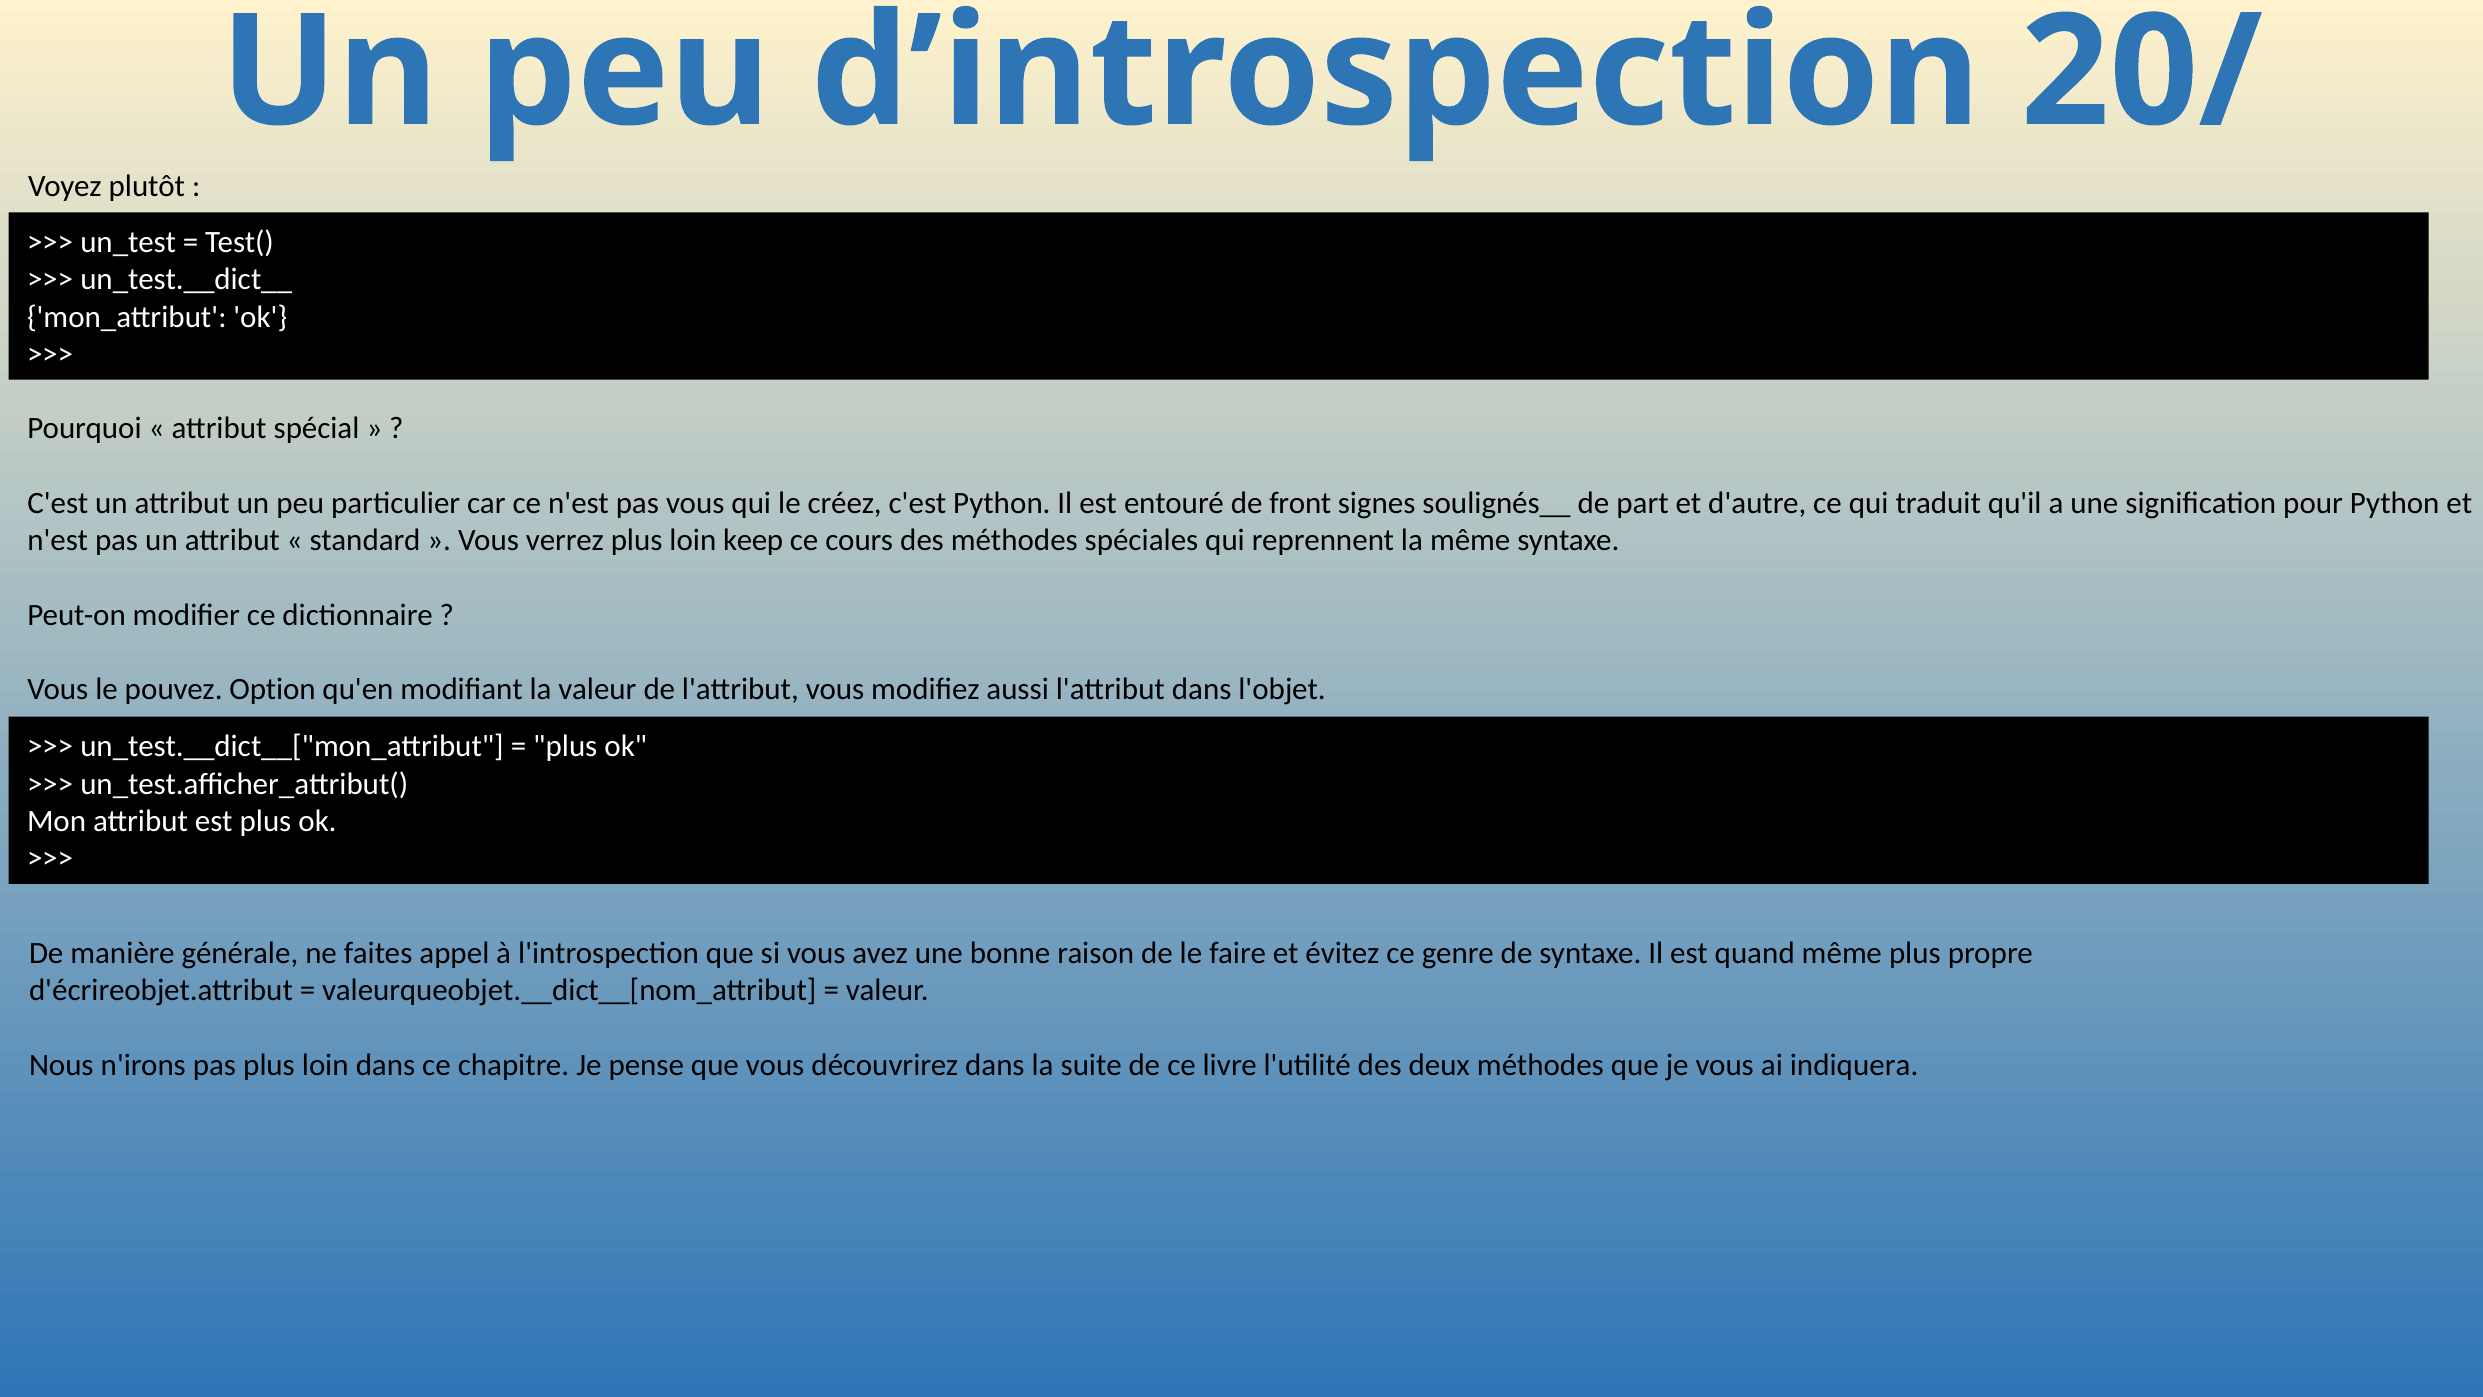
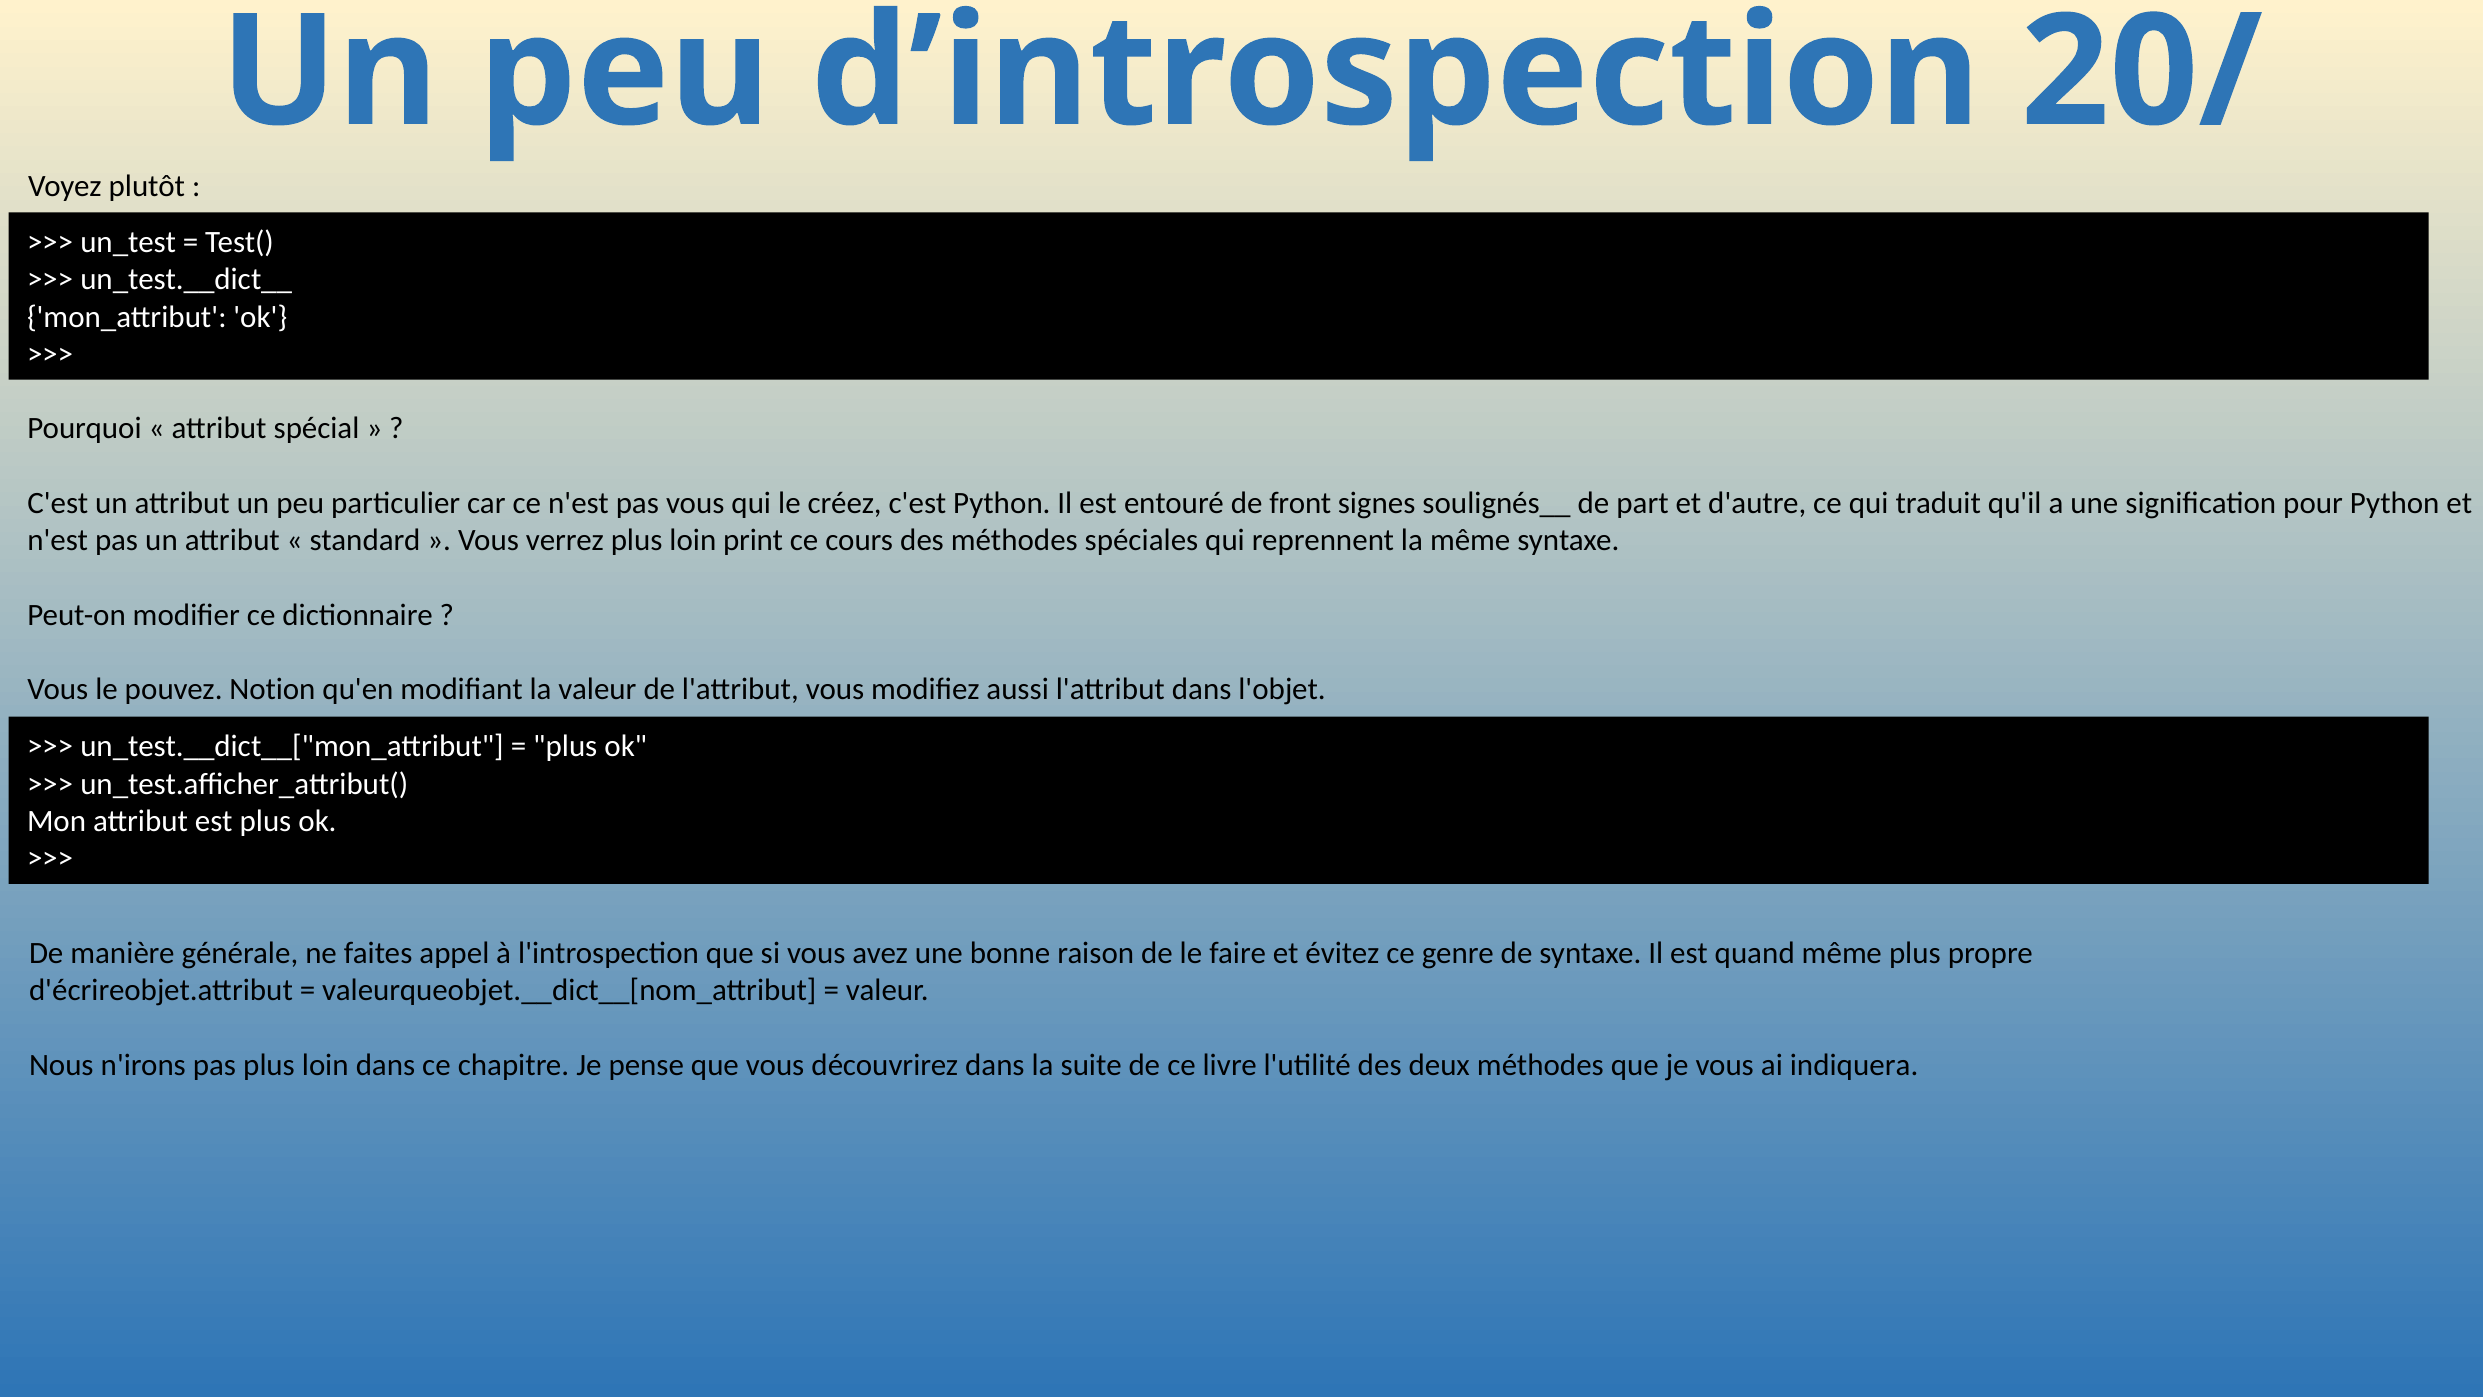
keep: keep -> print
Option: Option -> Notion
